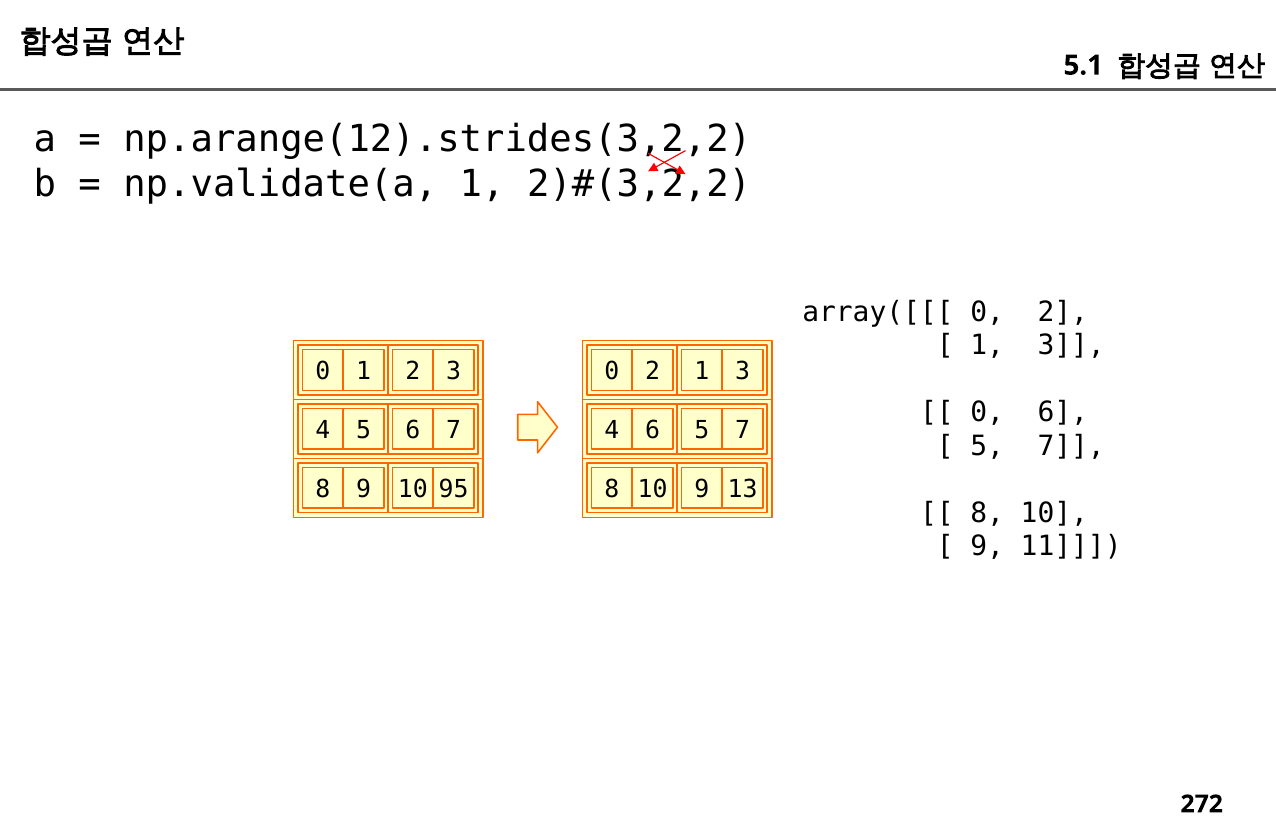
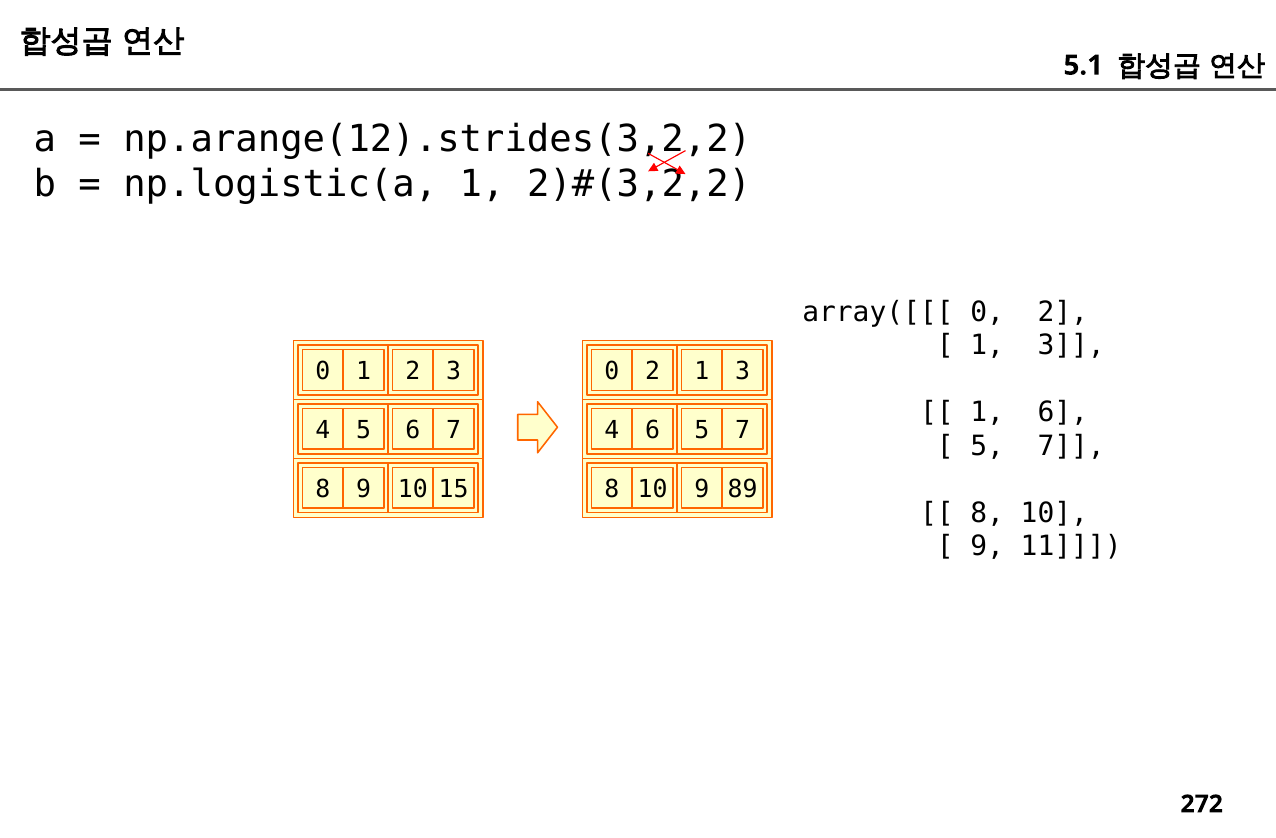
np.validate(a: np.validate(a -> np.logistic(a
0 at (987, 413): 0 -> 1
95: 95 -> 15
13: 13 -> 89
